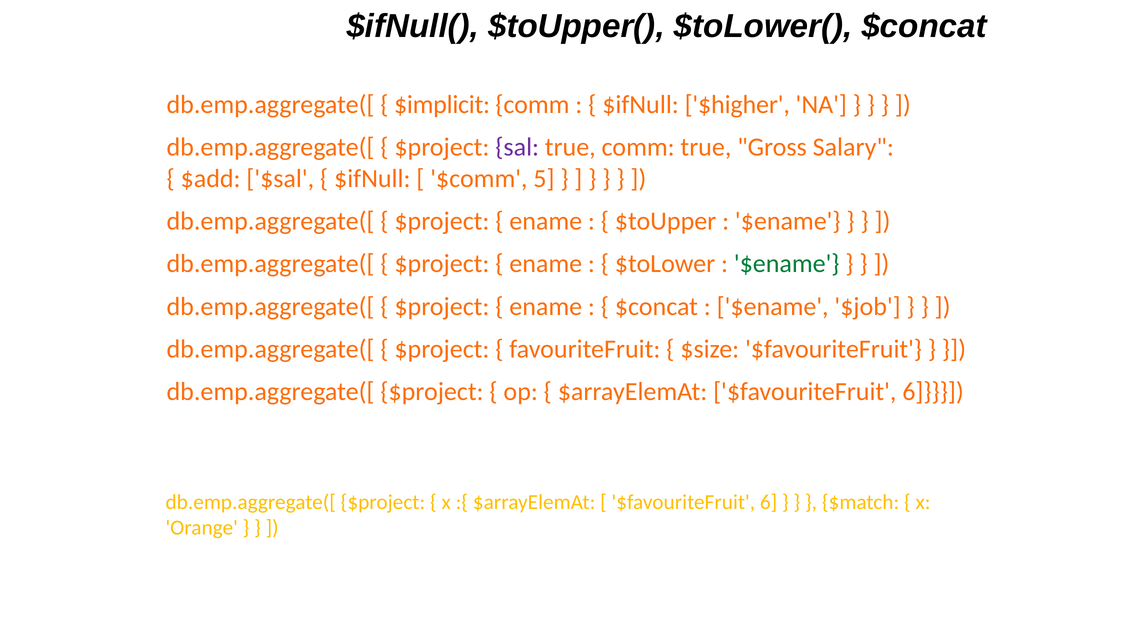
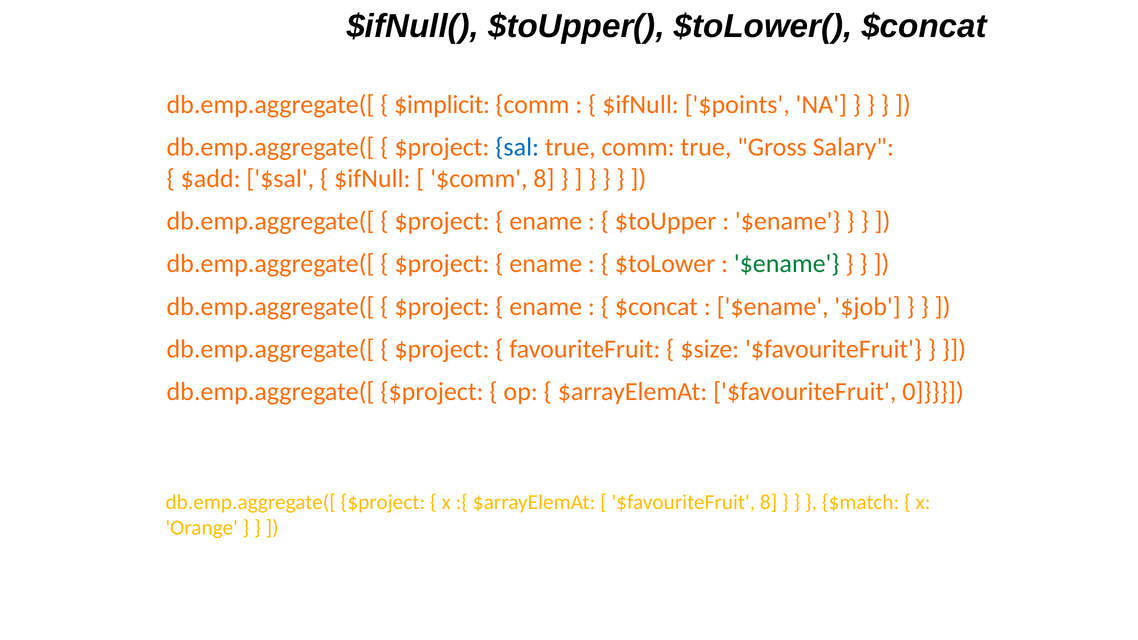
$higher: $higher -> $points
sal colour: purple -> blue
$comm 5: 5 -> 8
$arrayElemAt $favouriteFruit 6: 6 -> 0
6 at (769, 502): 6 -> 8
